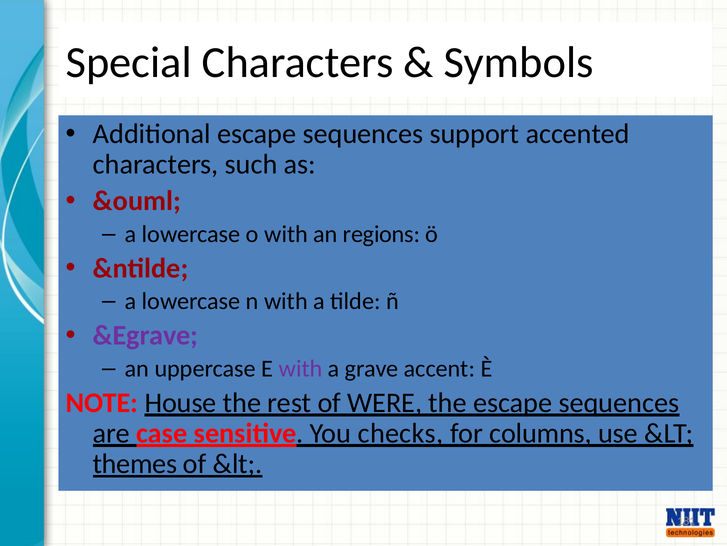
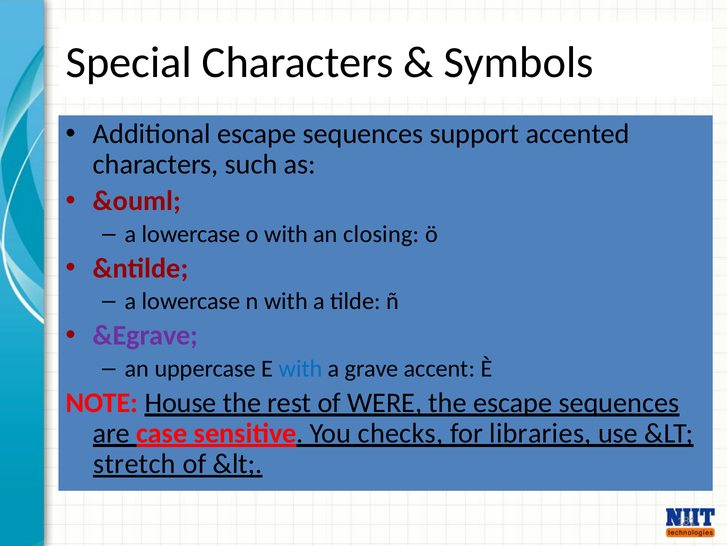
regions: regions -> closing
with at (301, 368) colour: purple -> blue
columns: columns -> libraries
themes: themes -> stretch
